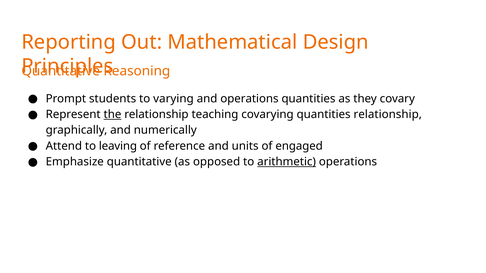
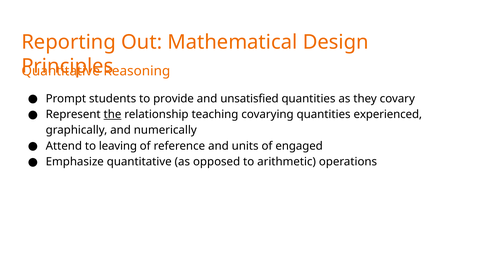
varying: varying -> provide
and operations: operations -> unsatisfied
quantities relationship: relationship -> experienced
arithmetic underline: present -> none
